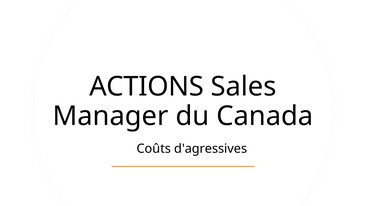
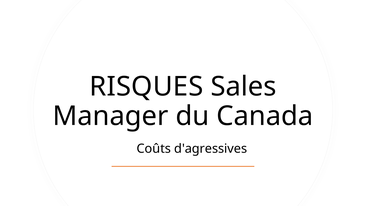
ACTIONS: ACTIONS -> RISQUES
